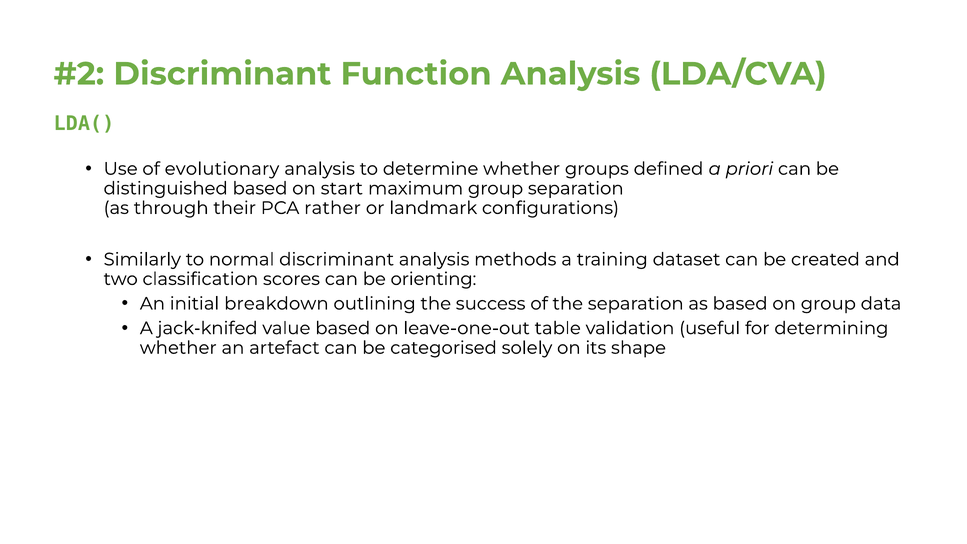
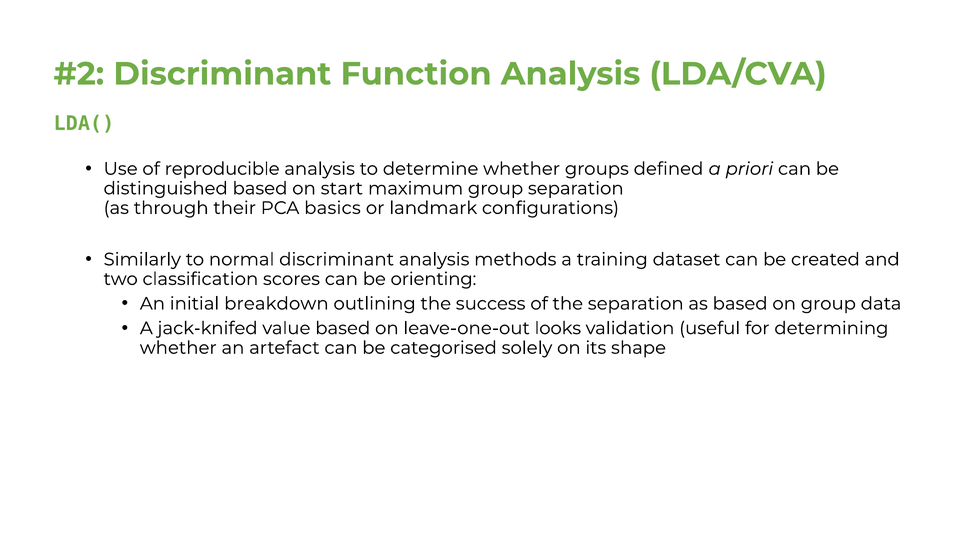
evolutionary: evolutionary -> reproducible
rather: rather -> basics
table: table -> looks
